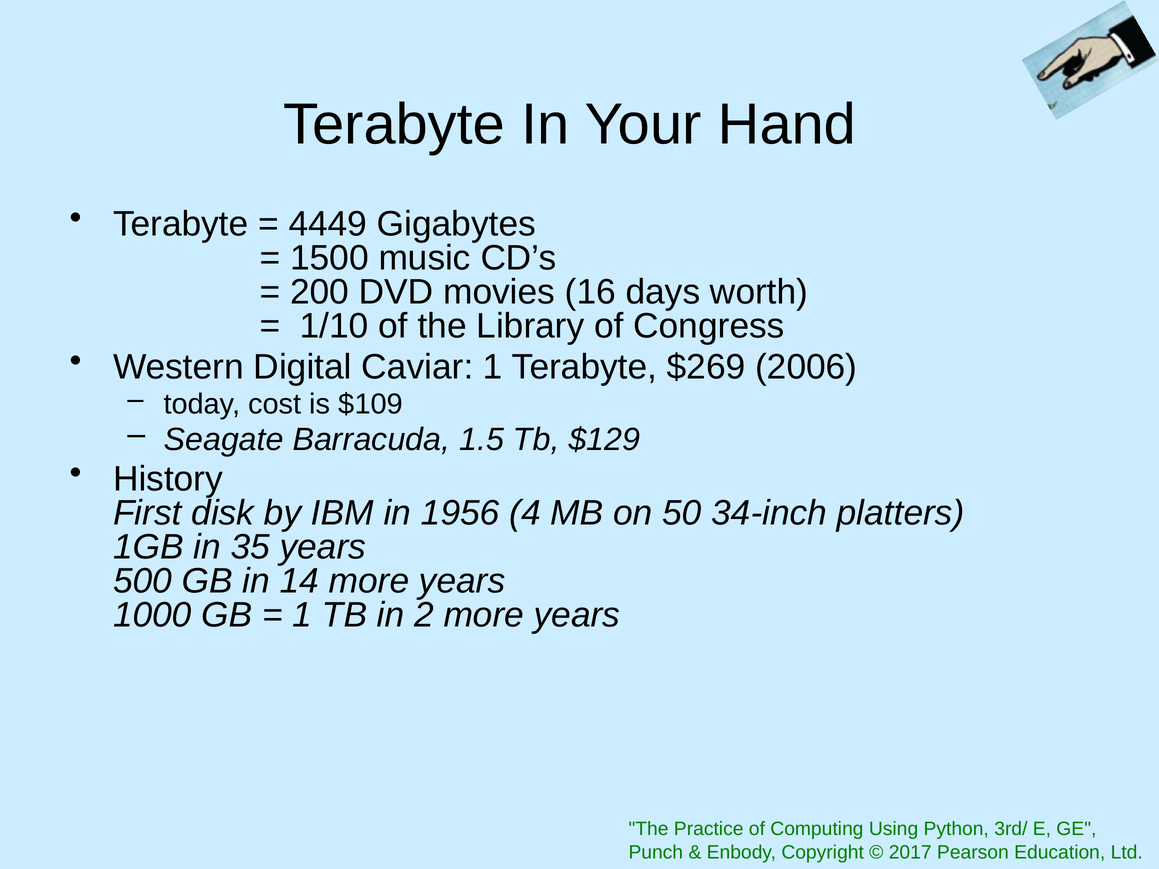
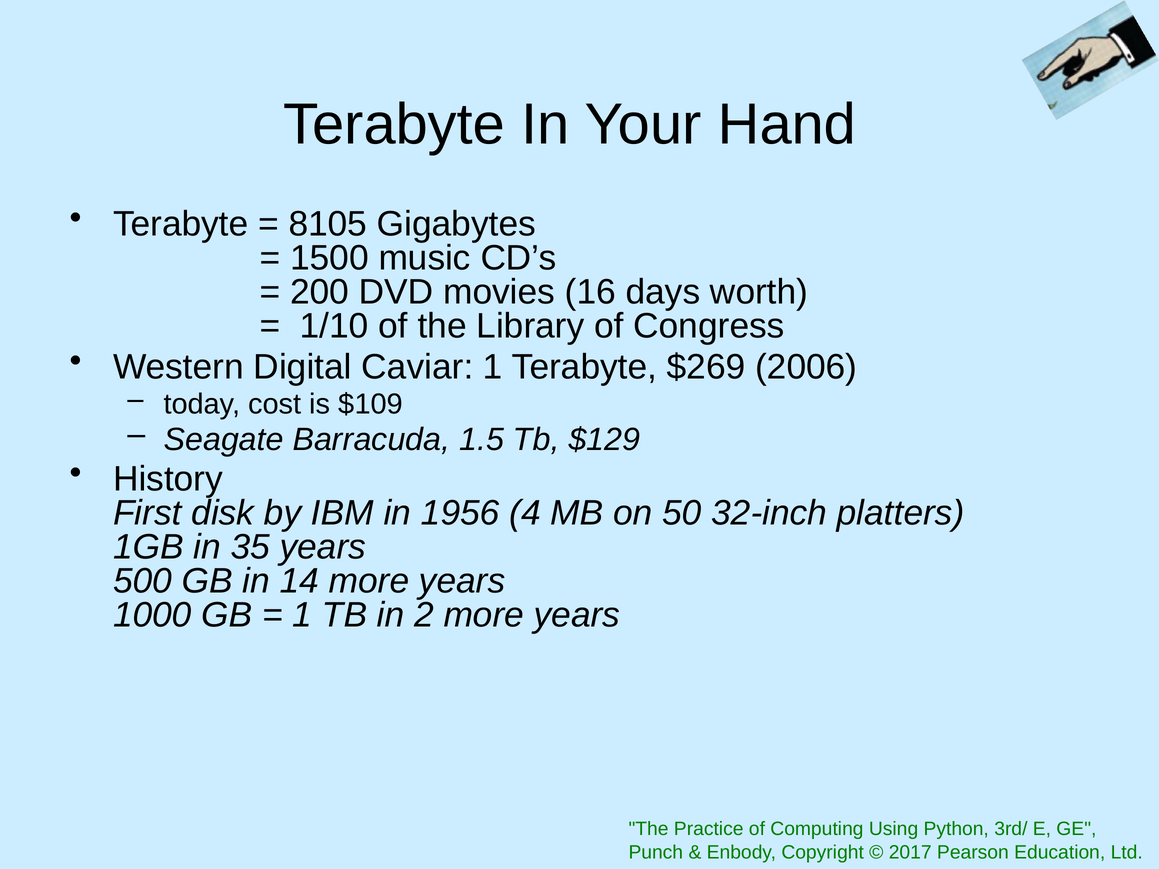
4449: 4449 -> 8105
34-inch: 34-inch -> 32-inch
